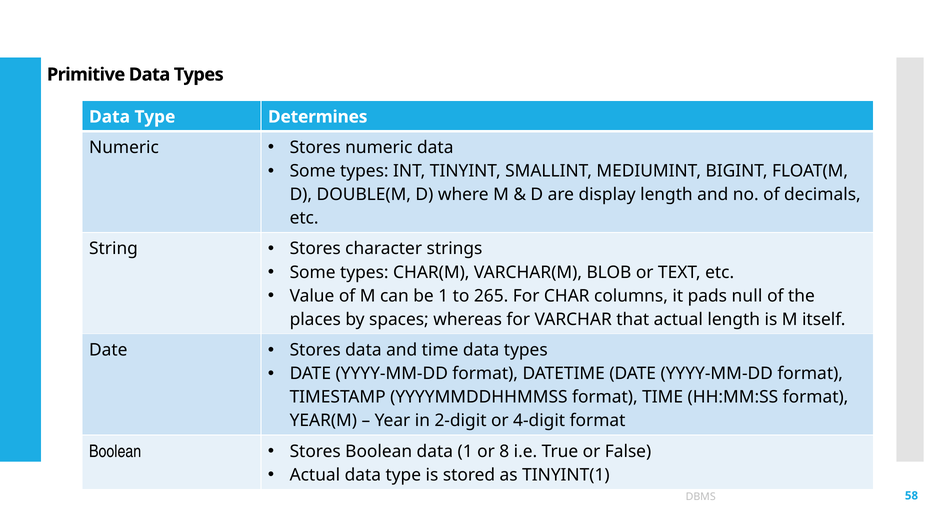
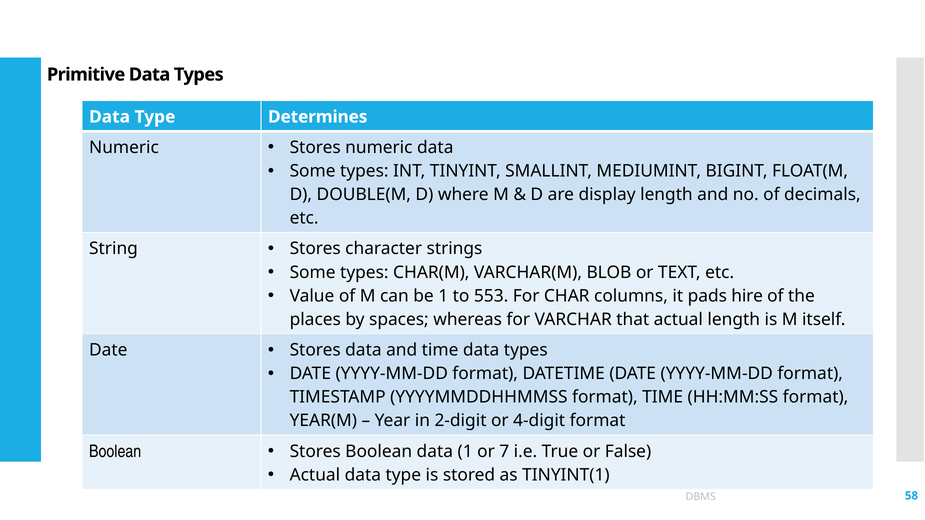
265: 265 -> 553
null: null -> hire
8: 8 -> 7
